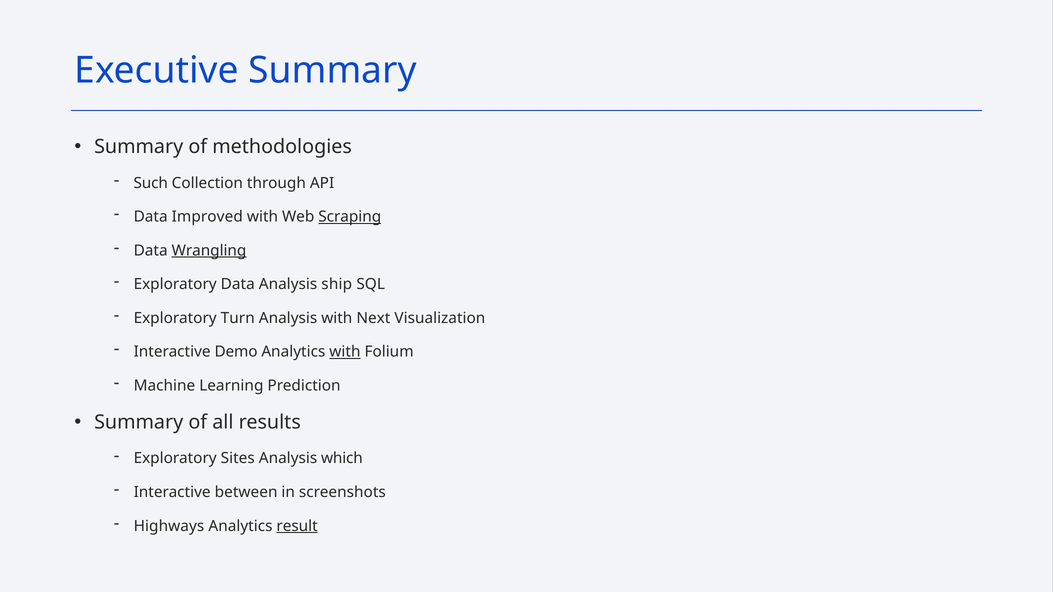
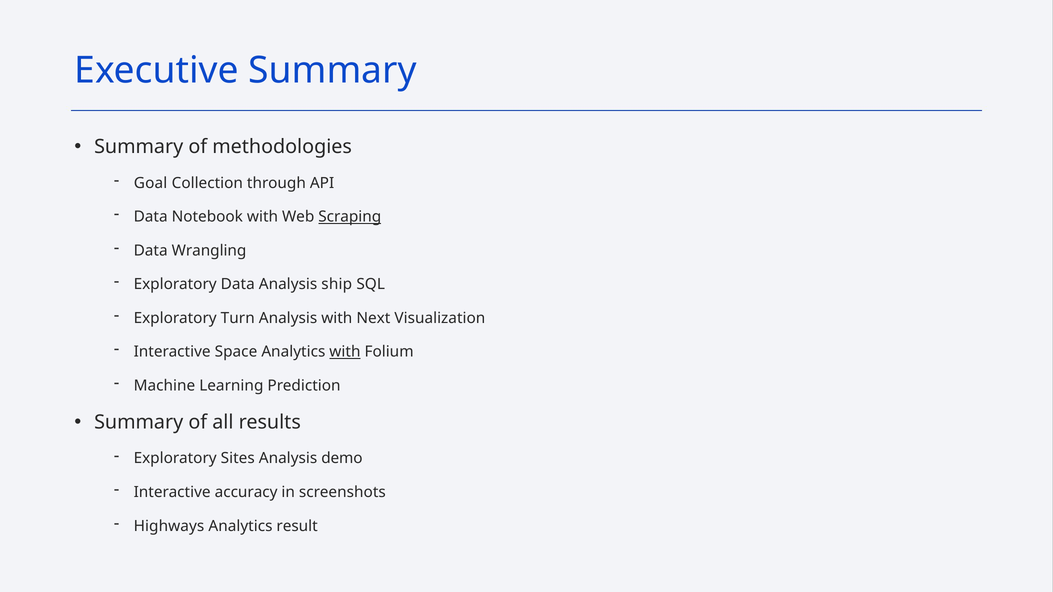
Such: Such -> Goal
Improved: Improved -> Notebook
Wrangling underline: present -> none
Demo: Demo -> Space
which: which -> demo
between: between -> accuracy
result underline: present -> none
